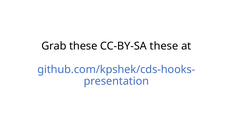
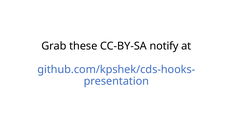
CC-BY-SA these: these -> notify
